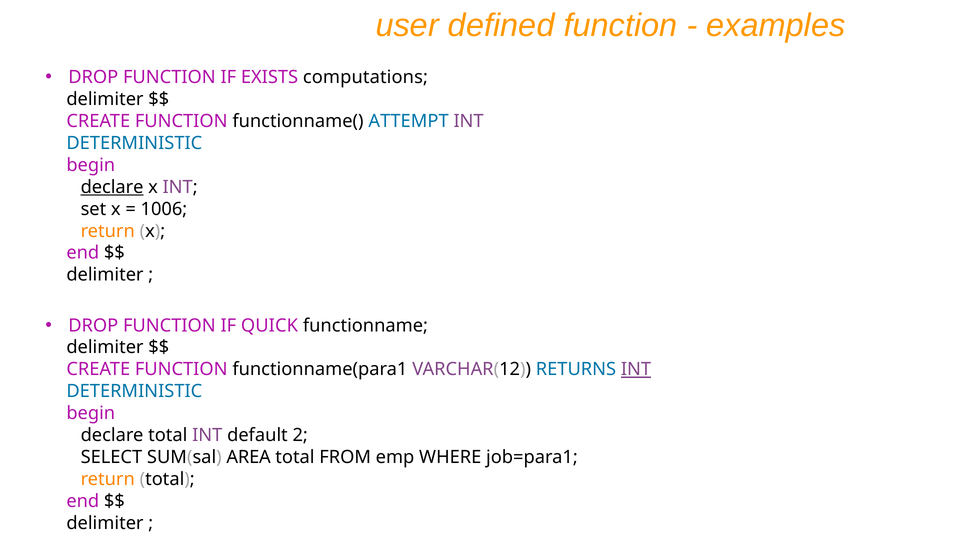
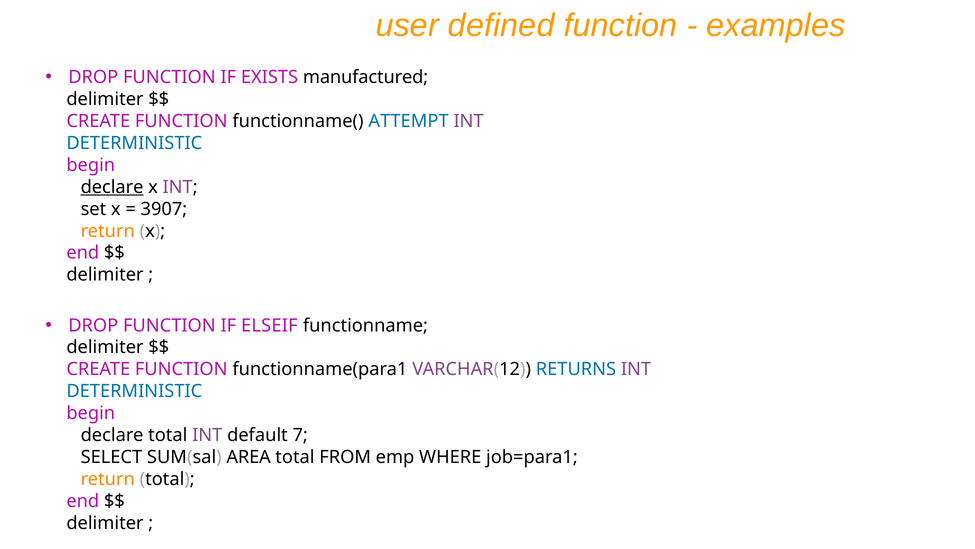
computations: computations -> manufactured
1006: 1006 -> 3907
QUICK: QUICK -> ELSEIF
INT at (636, 369) underline: present -> none
2: 2 -> 7
